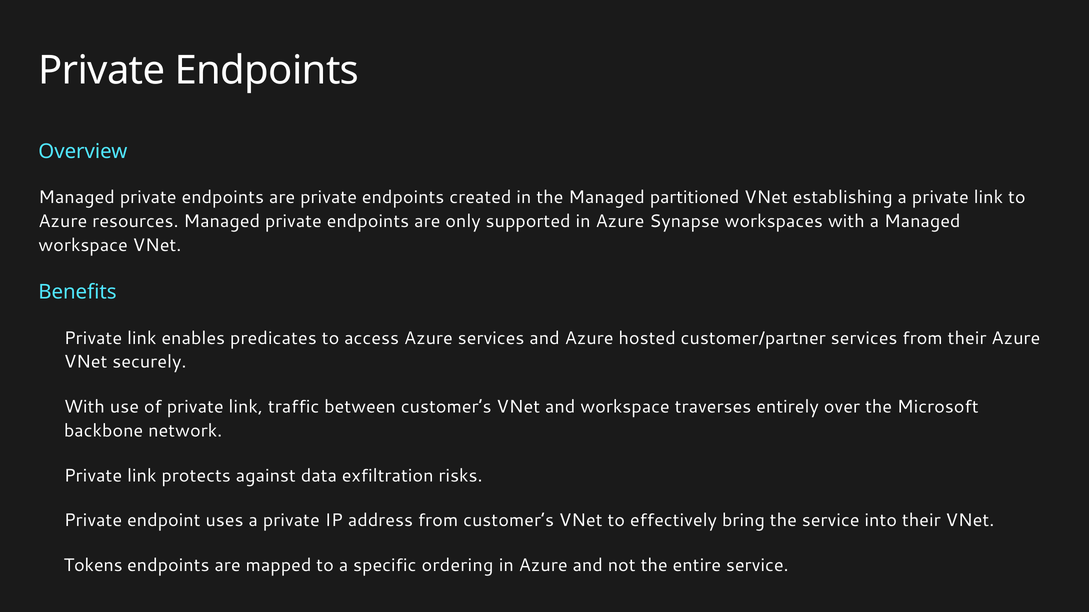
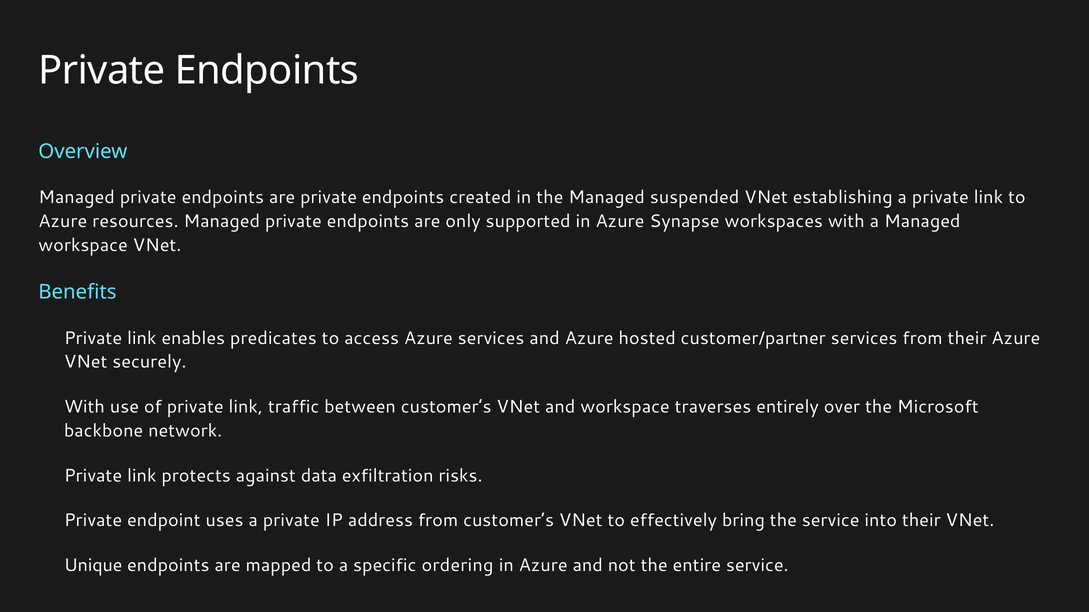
partitioned: partitioned -> suspended
Tokens: Tokens -> Unique
